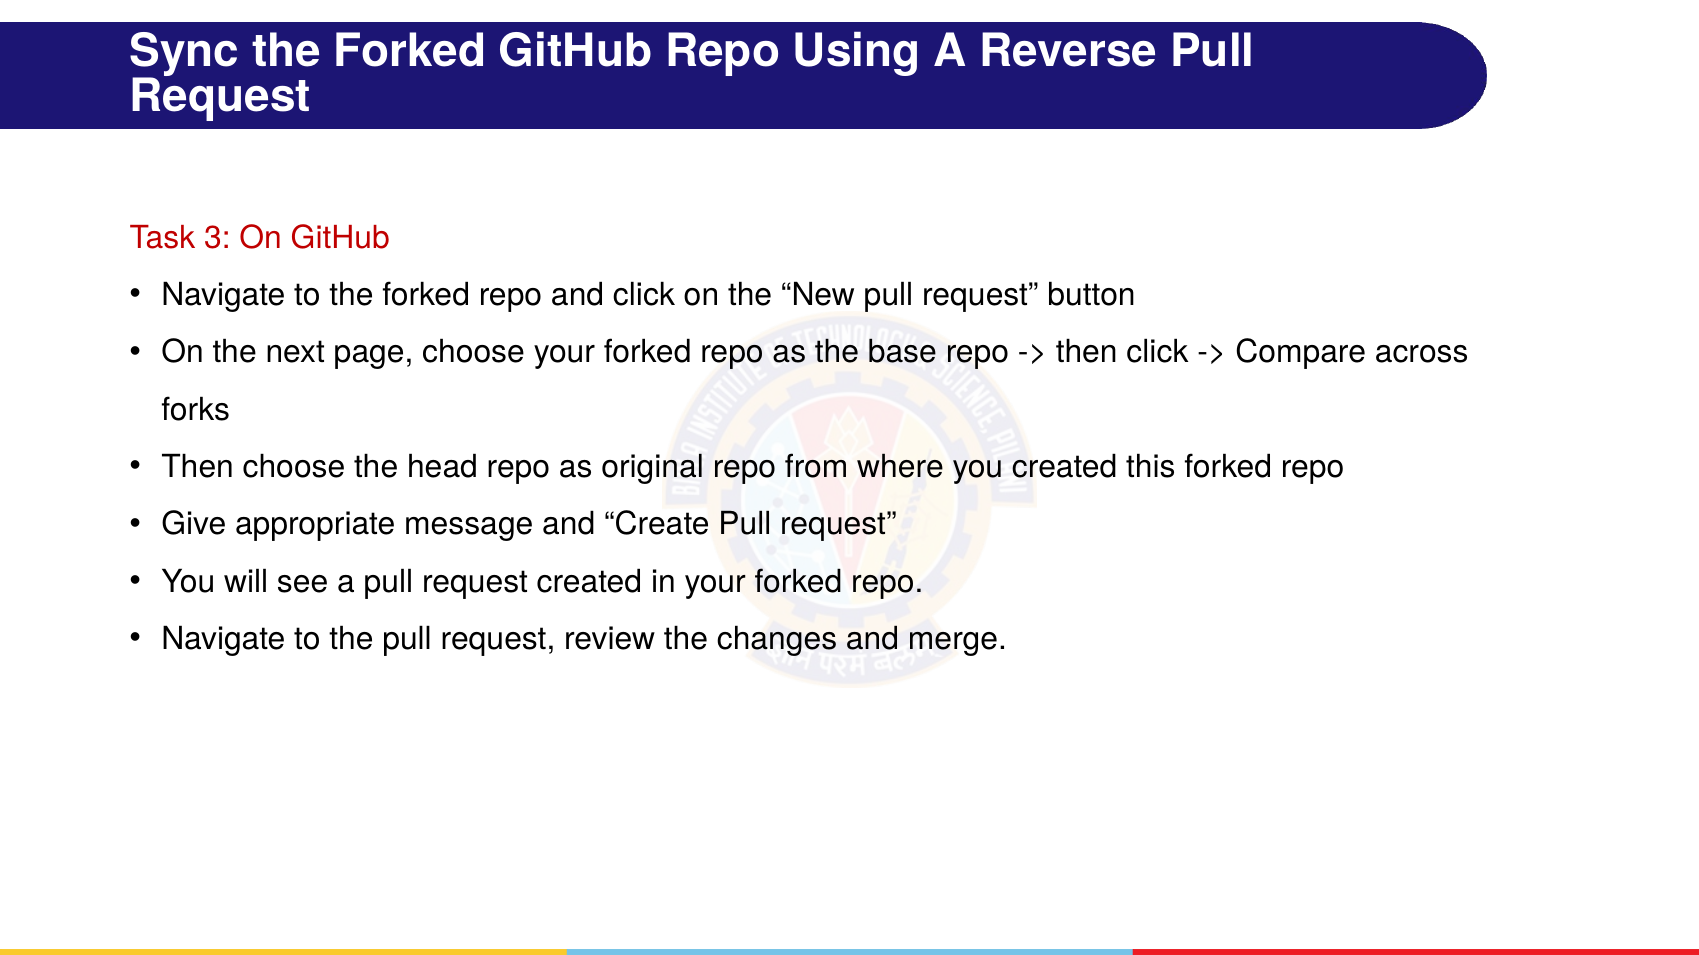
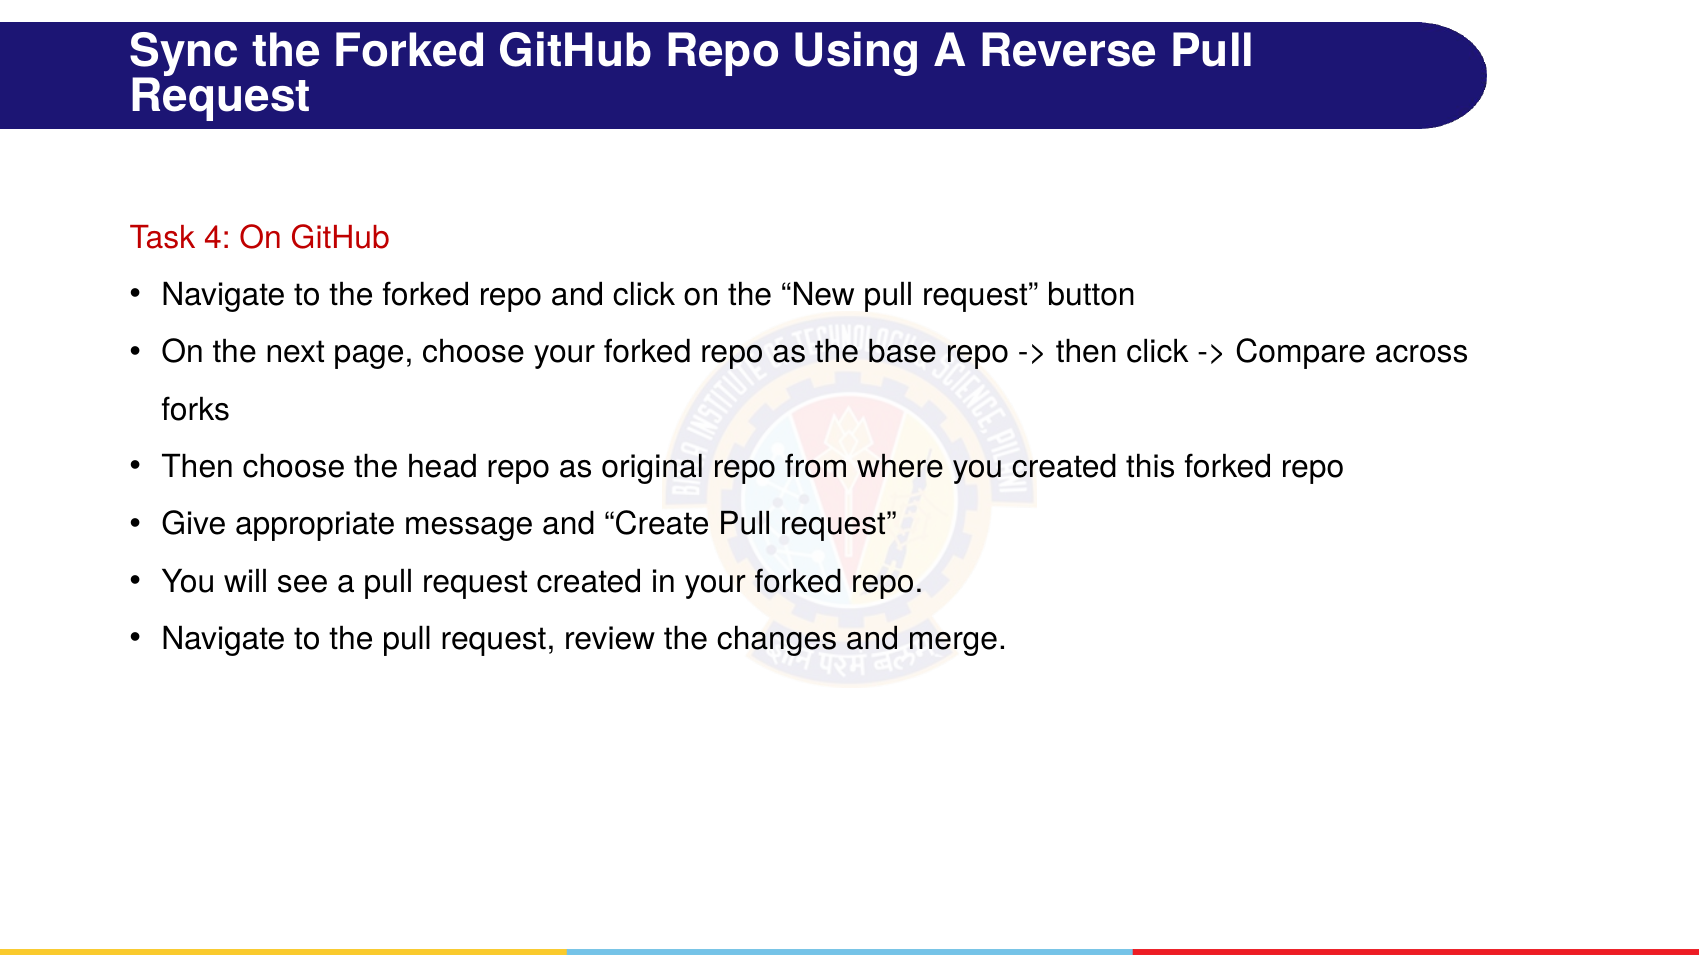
3: 3 -> 4
